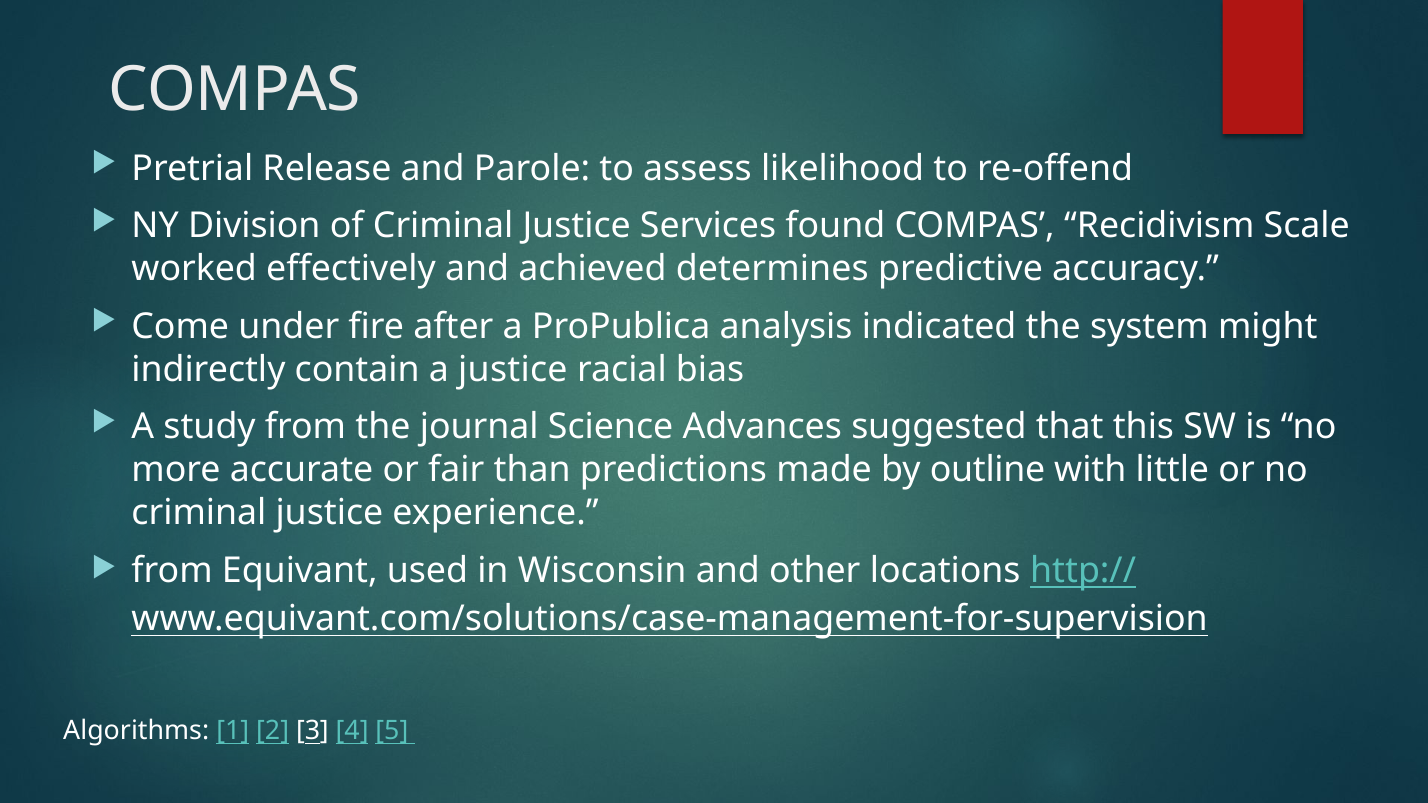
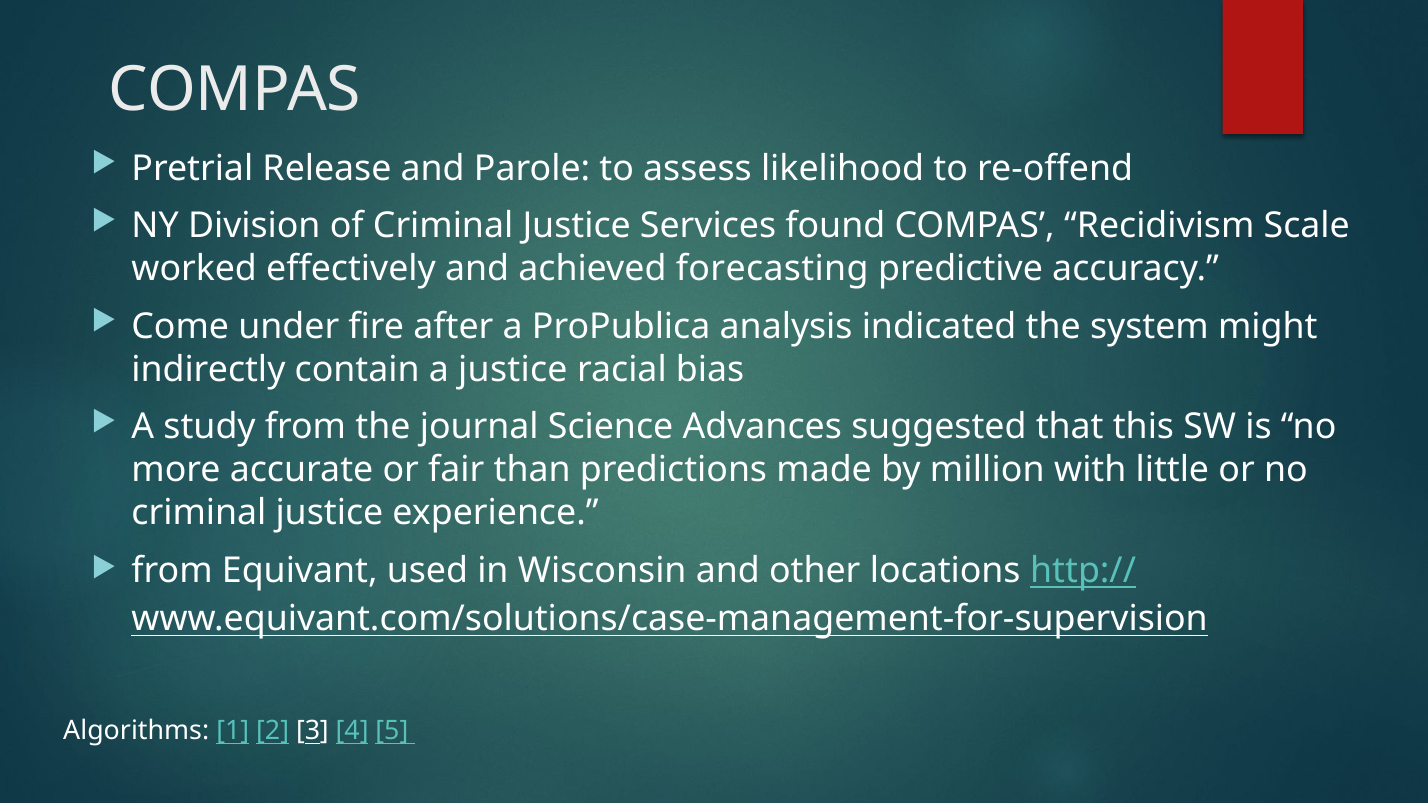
determines: determines -> forecasting
outline: outline -> million
